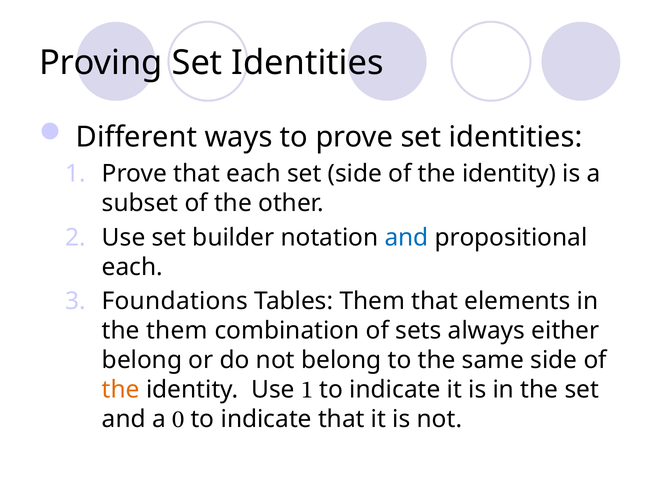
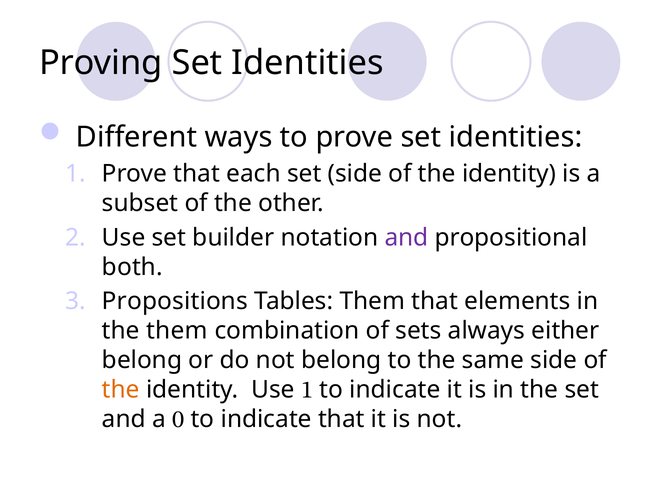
and at (407, 237) colour: blue -> purple
each at (132, 267): each -> both
Foundations: Foundations -> Propositions
